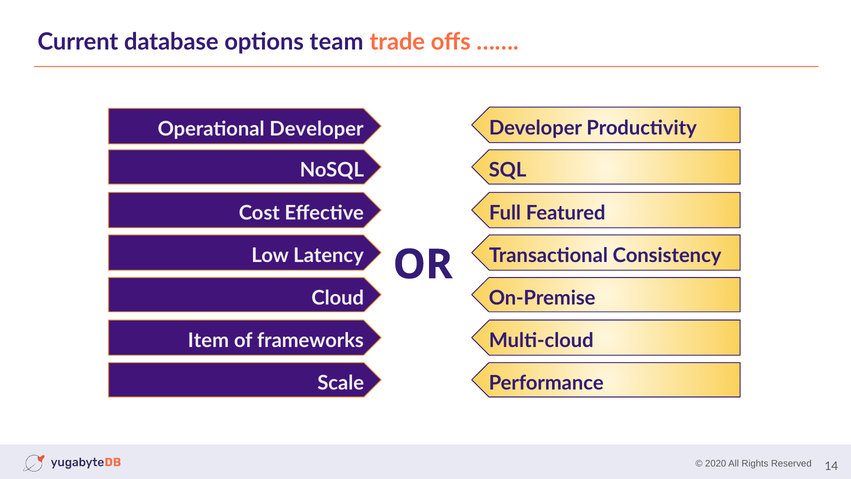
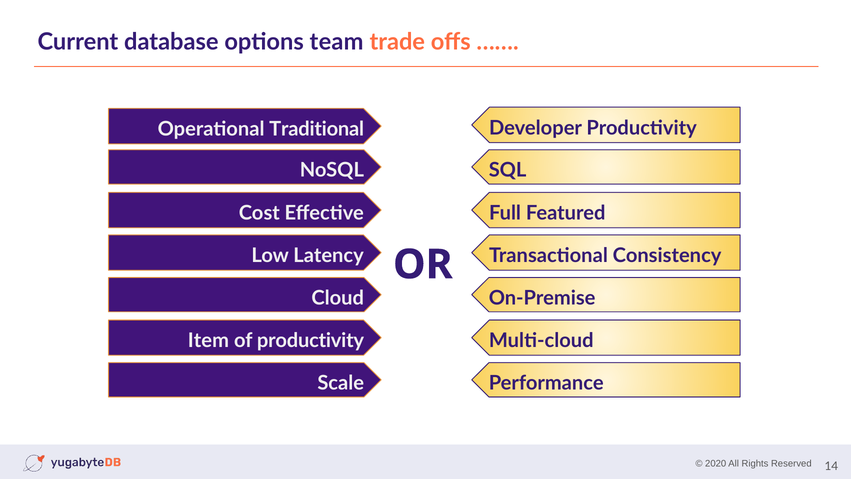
Operational Developer: Developer -> Traditional
of frameworks: frameworks -> productivity
